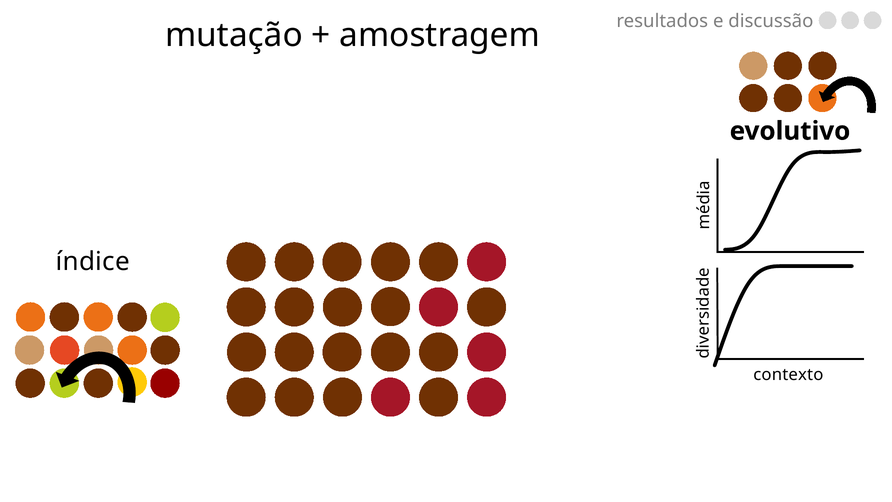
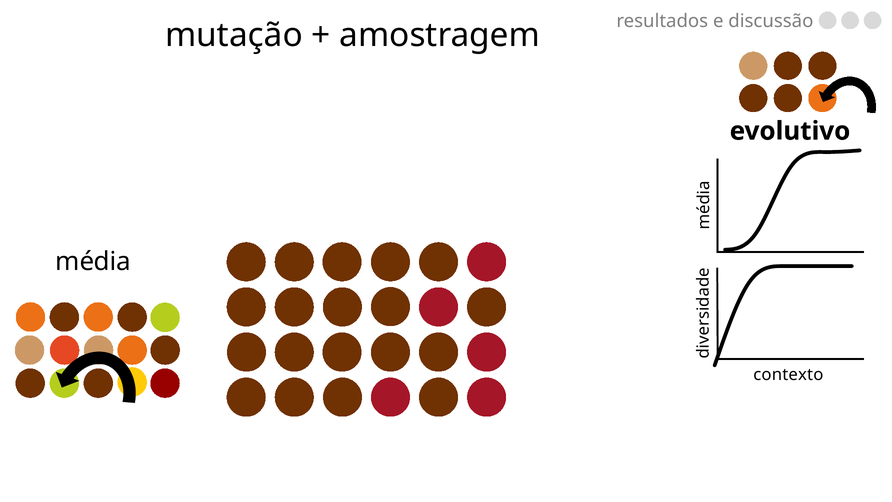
índice: índice -> média
